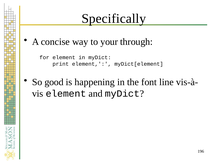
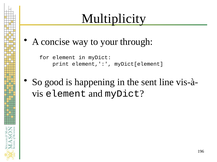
Specifically: Specifically -> Multiplicity
font: font -> sent
